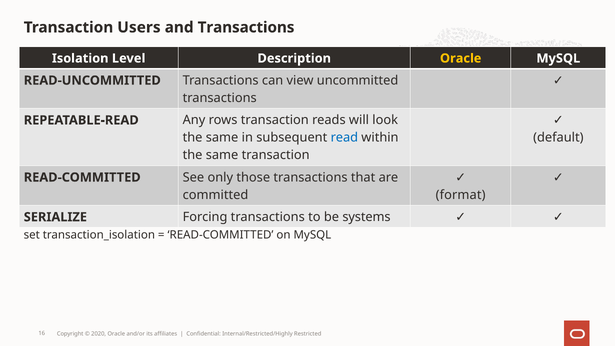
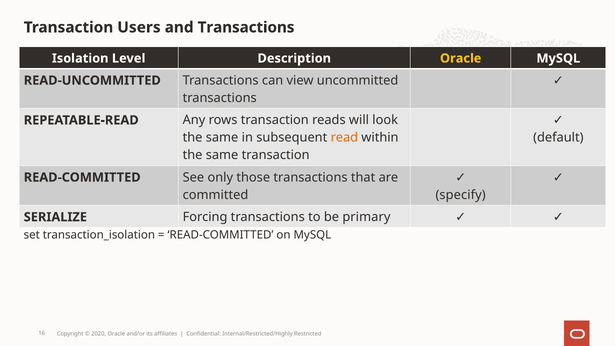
read colour: blue -> orange
format: format -> specify
systems: systems -> primary
